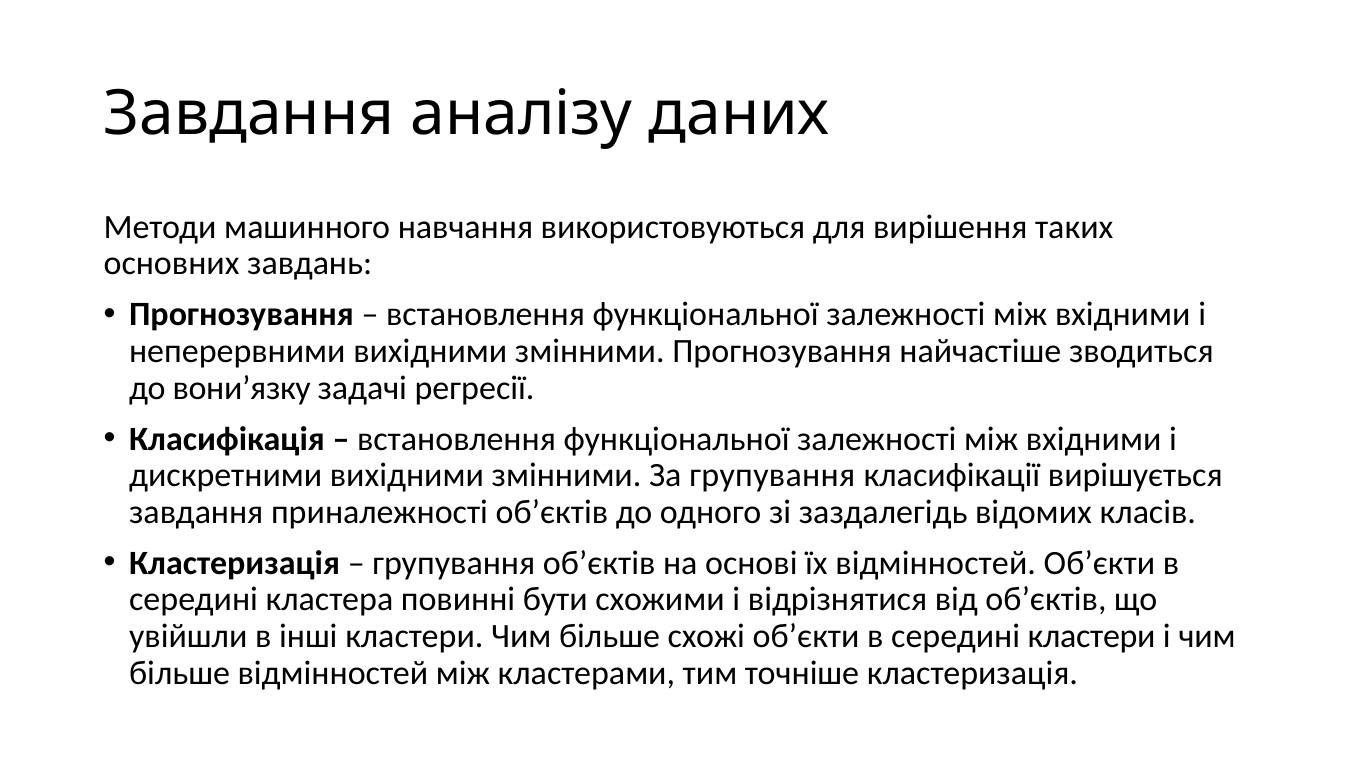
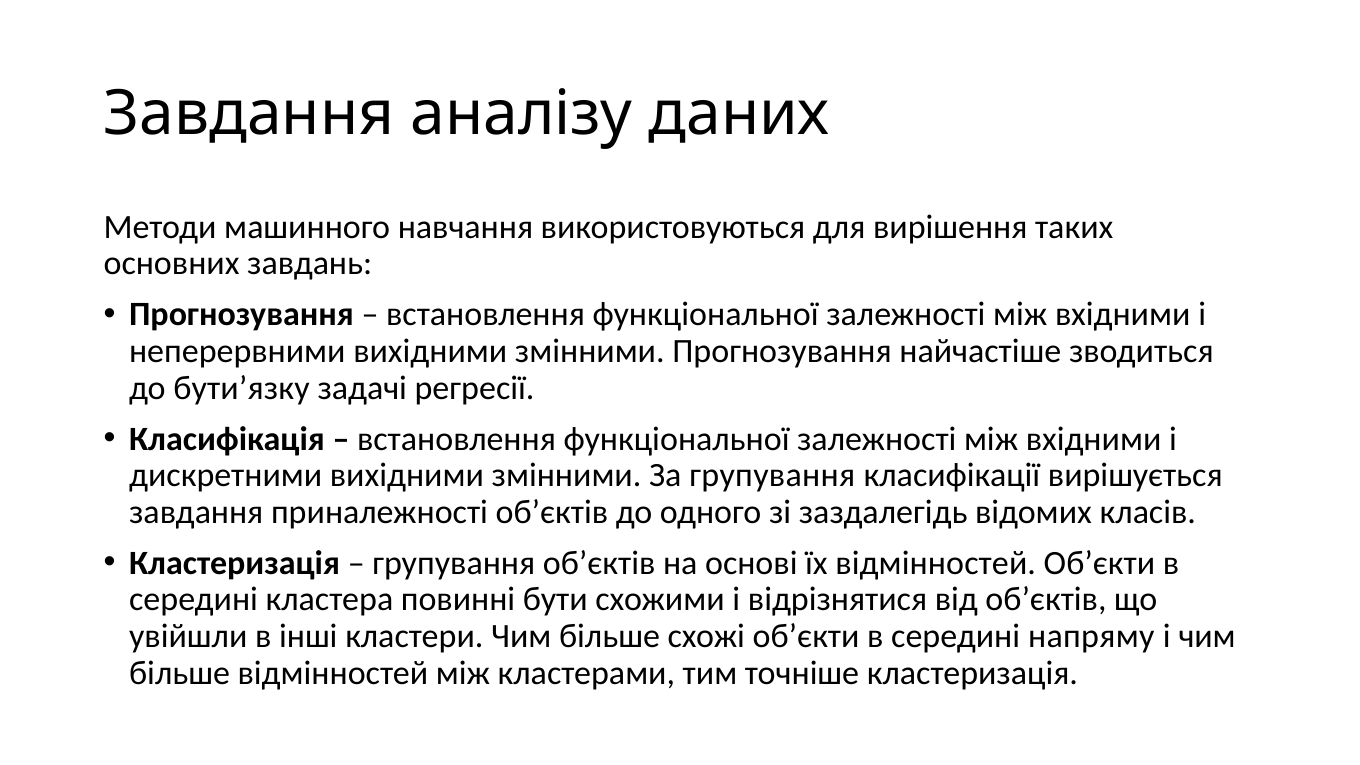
вони’язку: вони’язку -> бути’язку
середині кластери: кластери -> напряму
